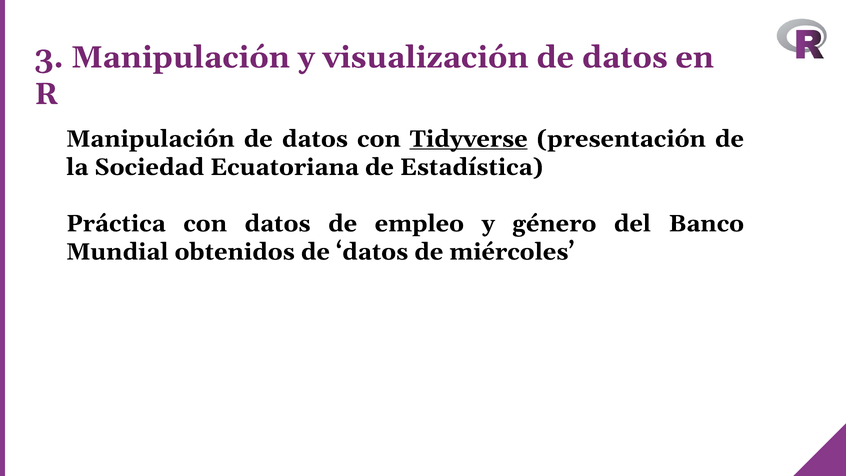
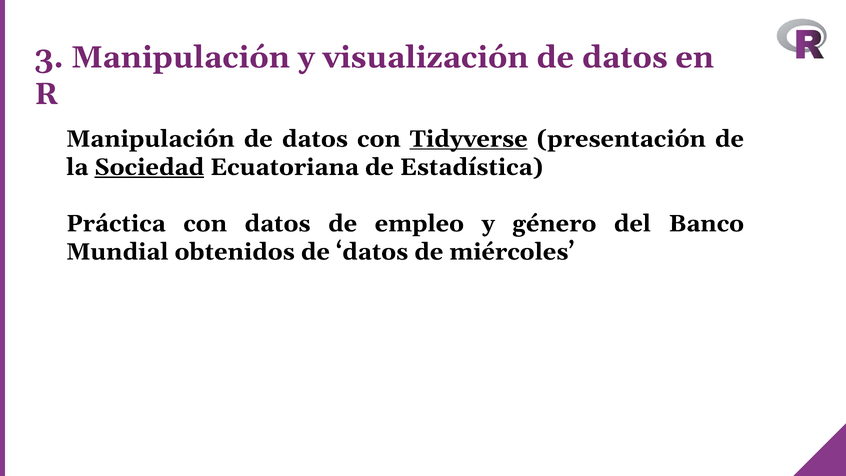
Sociedad underline: none -> present
